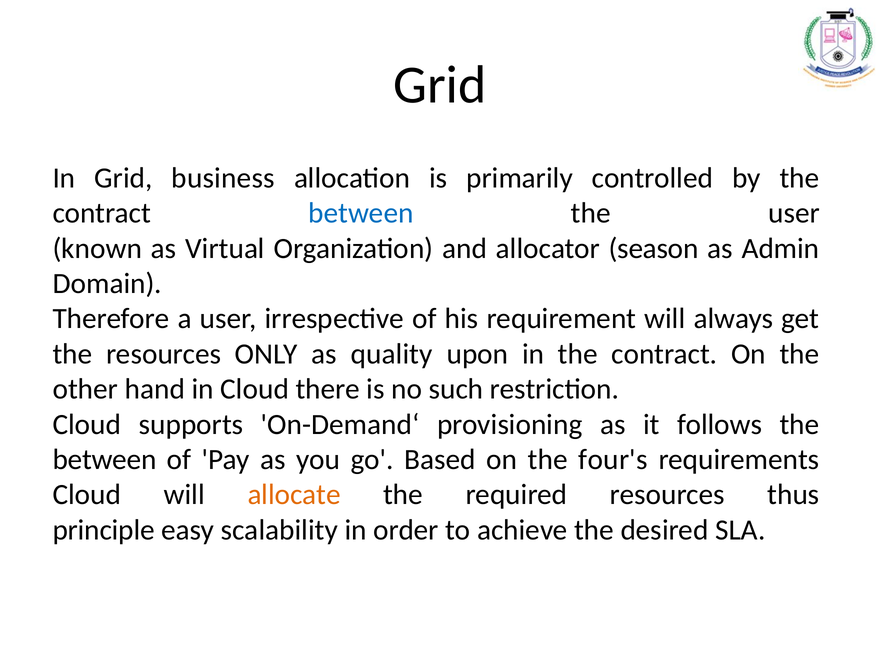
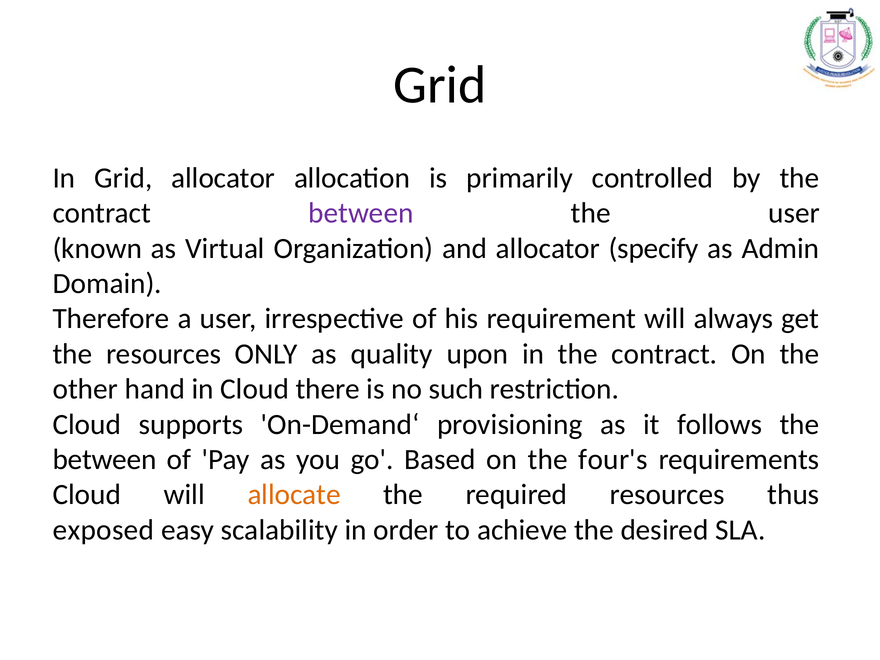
Grid business: business -> allocator
between at (361, 213) colour: blue -> purple
season: season -> specify
principle: principle -> exposed
